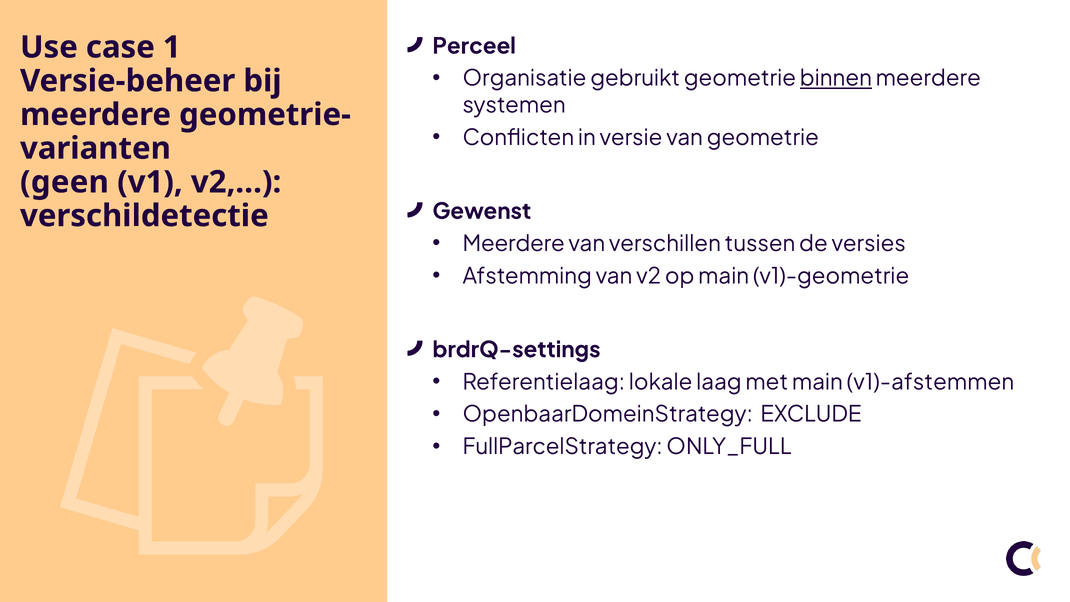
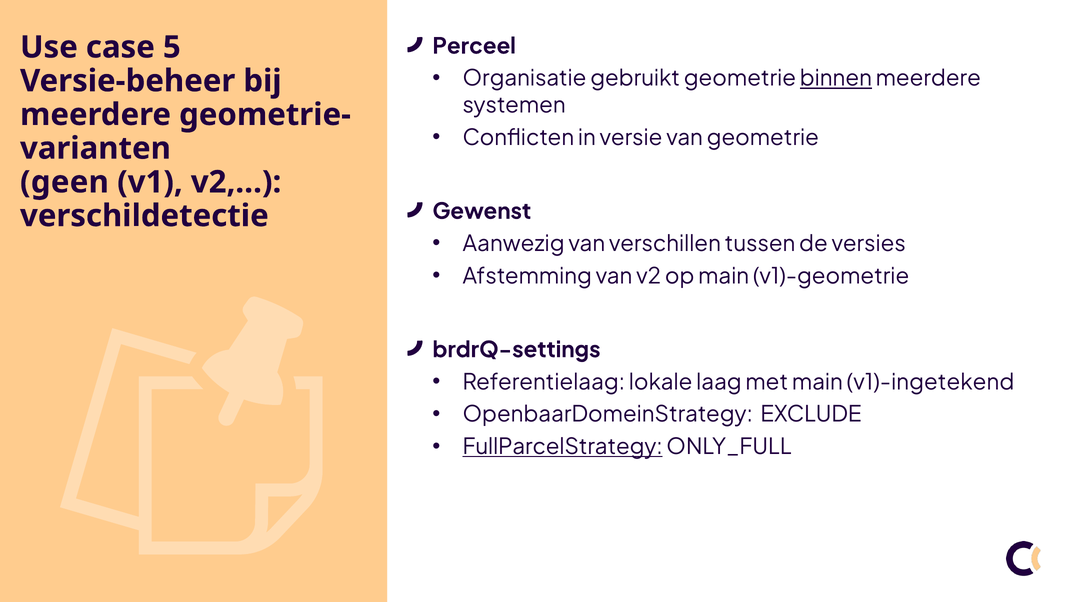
1: 1 -> 5
Meerdere at (514, 244): Meerdere -> Aanwezig
v1)-afstemmen: v1)-afstemmen -> v1)-ingetekend
FullParcelStrategy underline: none -> present
